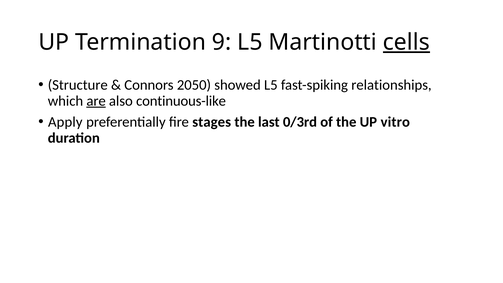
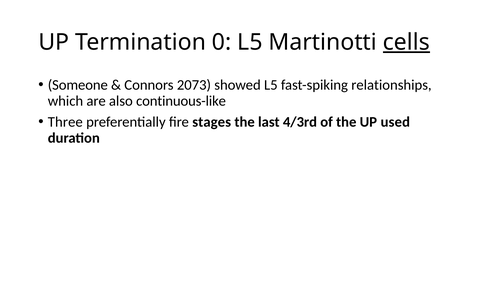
9: 9 -> 0
Structure: Structure -> Someone
2050: 2050 -> 2073
are underline: present -> none
Apply: Apply -> Three
0/3rd: 0/3rd -> 4/3rd
vitro: vitro -> used
